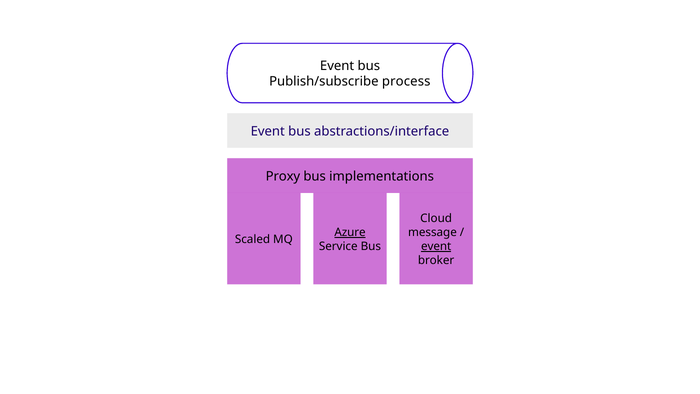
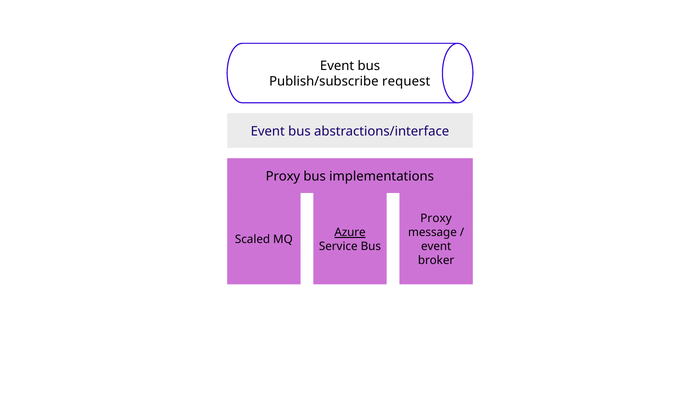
process: process -> request
Cloud at (436, 218): Cloud -> Proxy
event at (436, 246) underline: present -> none
